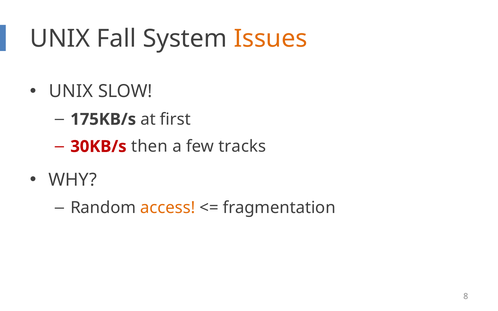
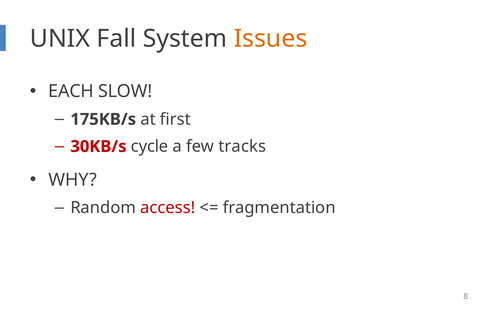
UNIX at (71, 91): UNIX -> EACH
then: then -> cycle
access colour: orange -> red
